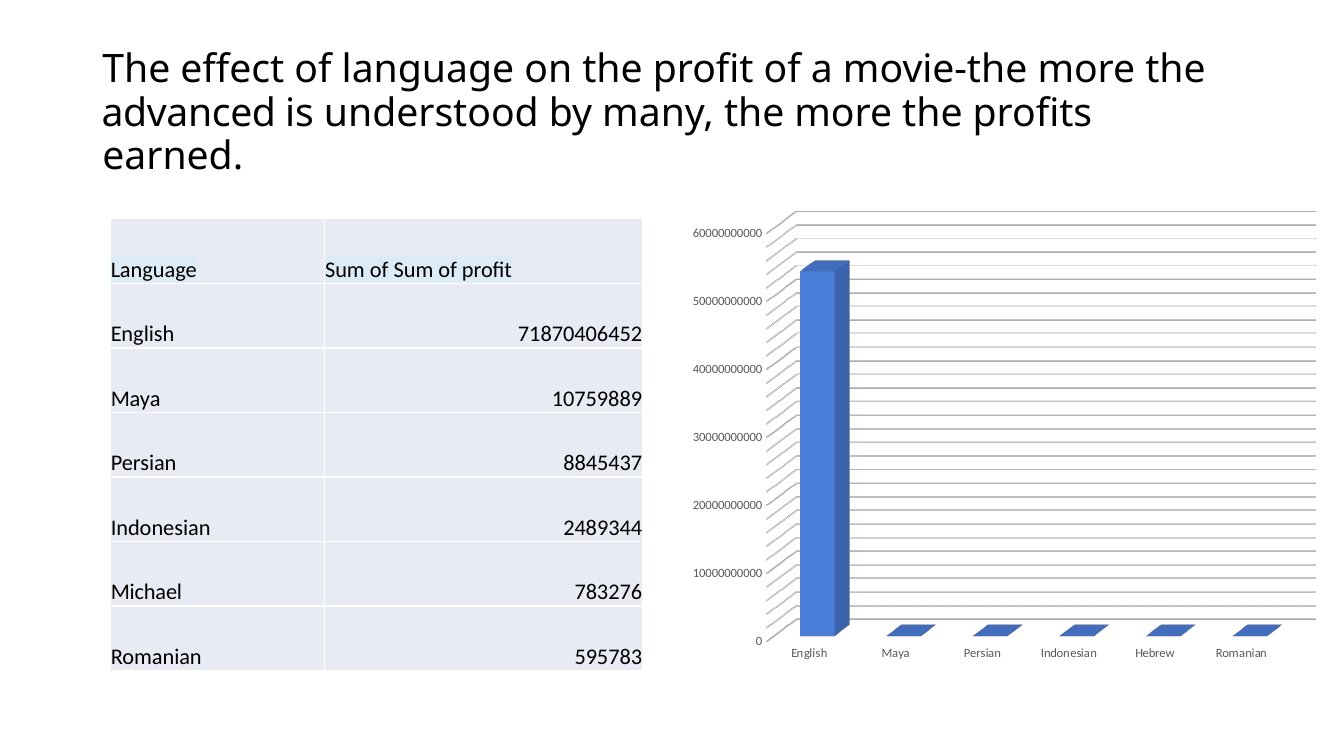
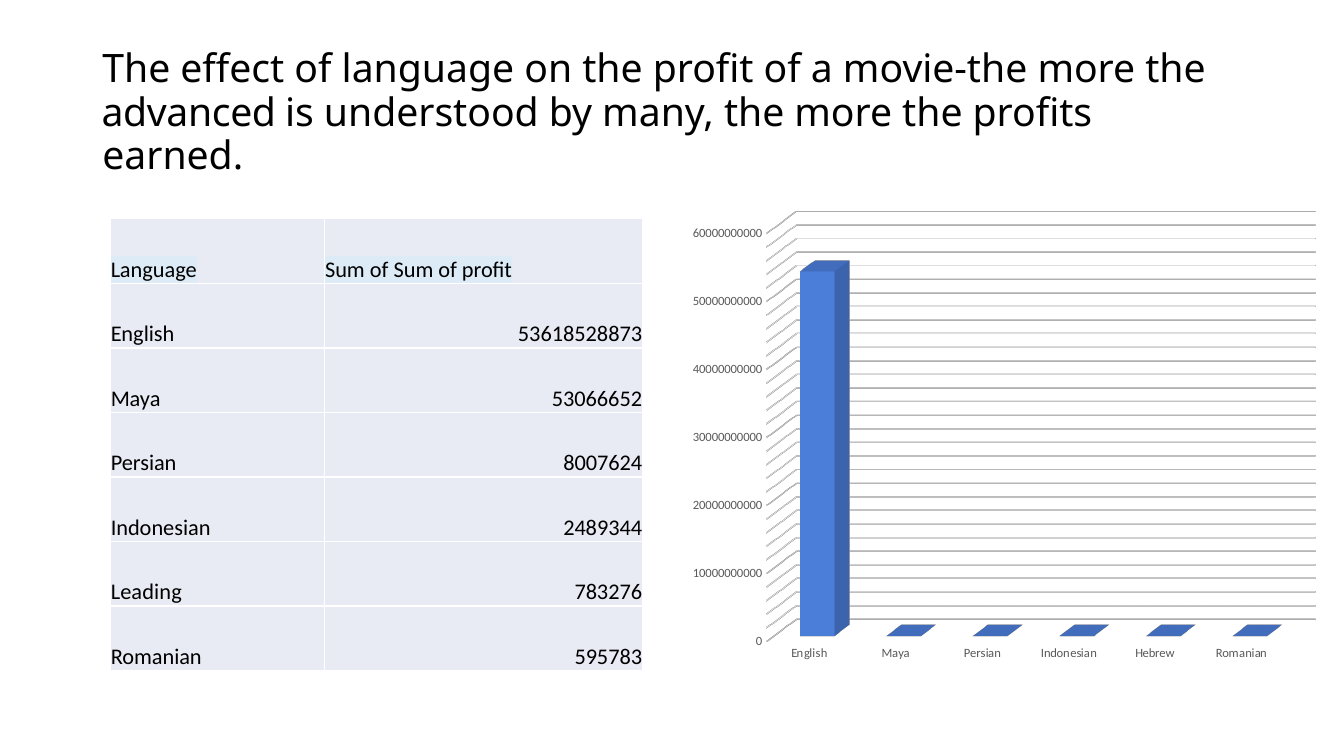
71870406452: 71870406452 -> 53618528873
10759889: 10759889 -> 53066652
8845437: 8845437 -> 8007624
Michael: Michael -> Leading
